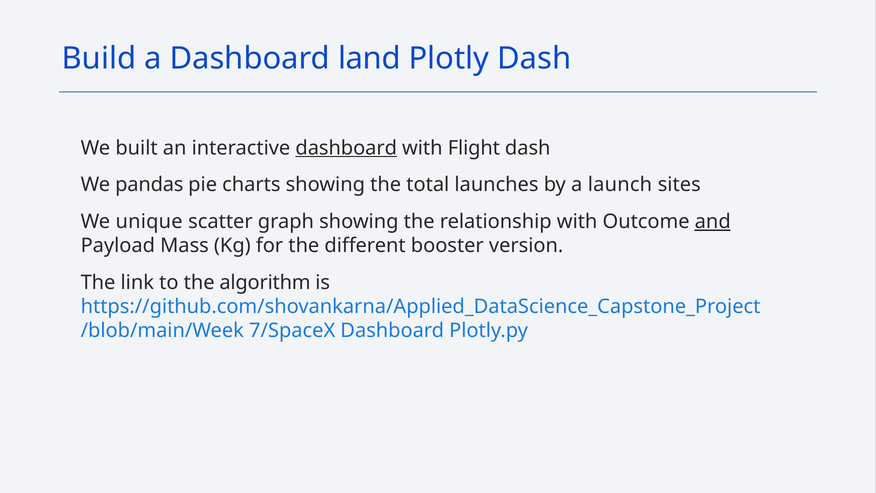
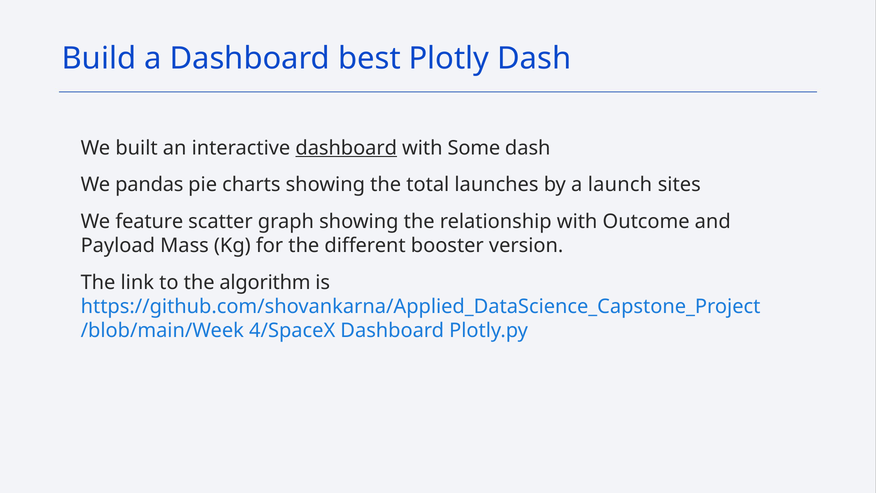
land: land -> best
Flight: Flight -> Some
unique: unique -> feature
and underline: present -> none
7/SpaceX: 7/SpaceX -> 4/SpaceX
